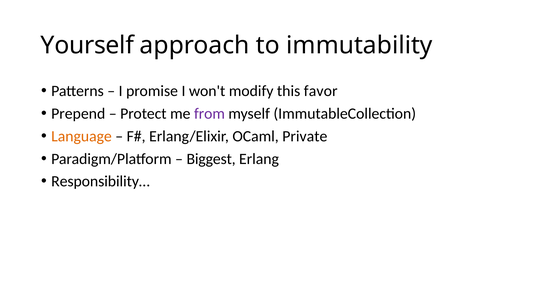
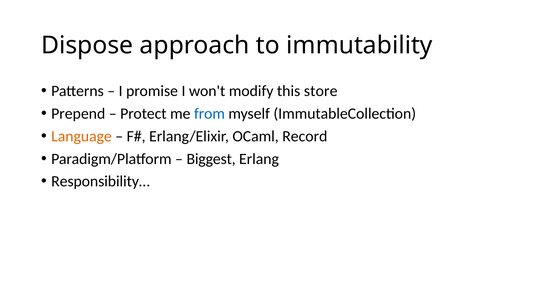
Yourself: Yourself -> Dispose
favor: favor -> store
from colour: purple -> blue
Private: Private -> Record
